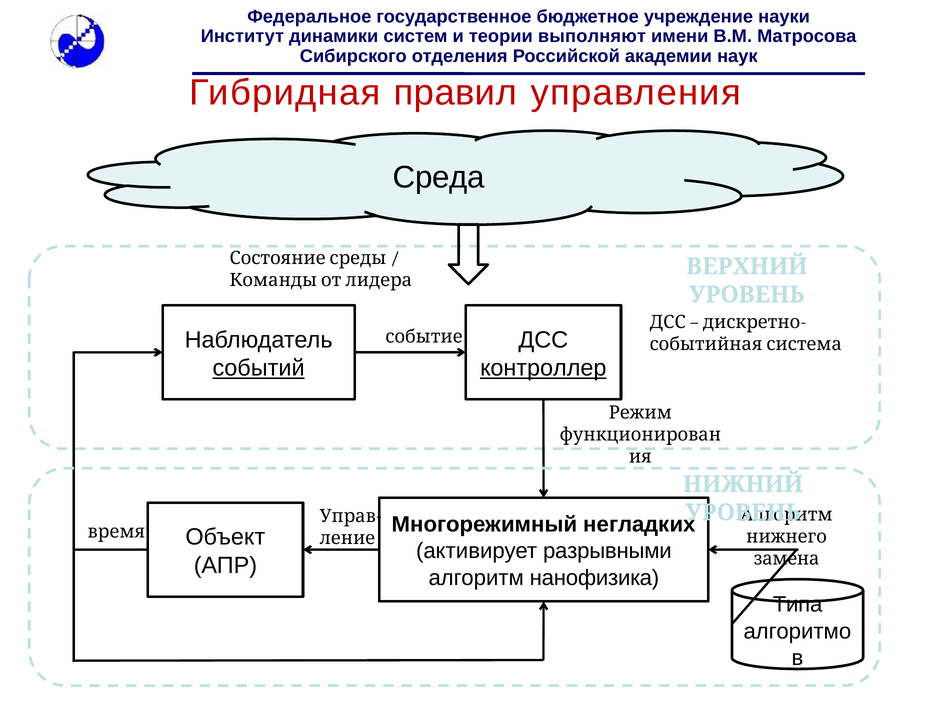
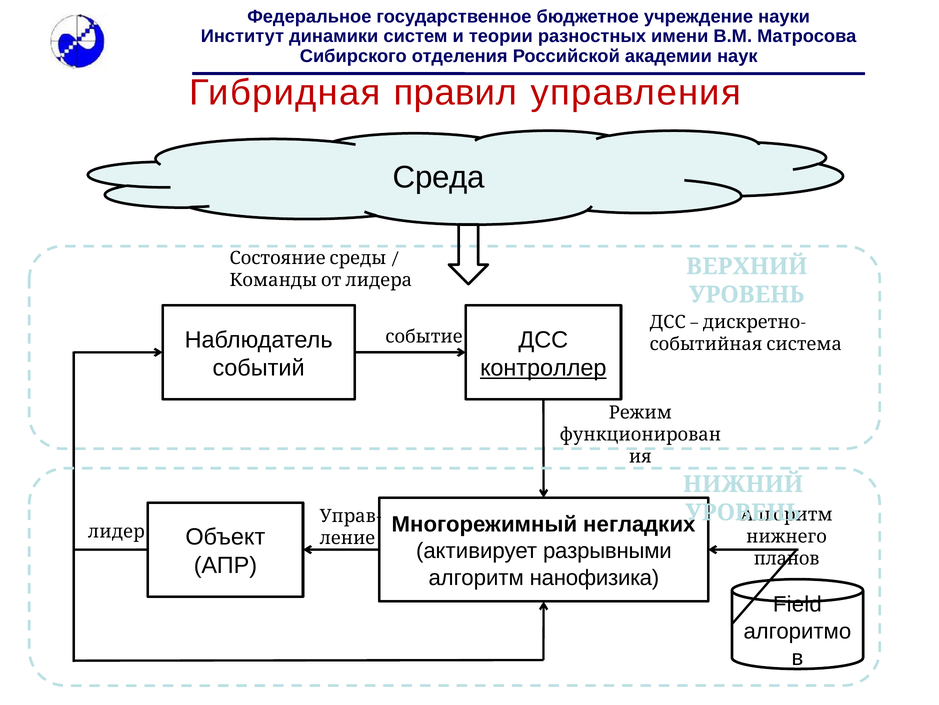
выполняют: выполняют -> разностных
событий underline: present -> none
время: время -> лидер
замена: замена -> планов
Типа: Типа -> Field
